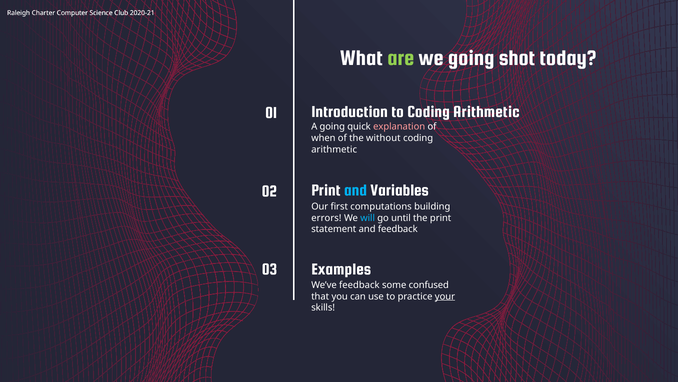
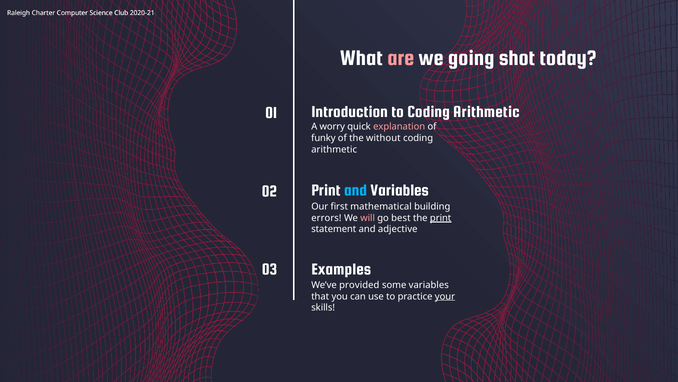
are colour: light green -> pink
A going: going -> worry
when: when -> funky
computations: computations -> mathematical
will colour: light blue -> pink
until: until -> best
print at (441, 218) underline: none -> present
and feedback: feedback -> adjective
We’ve feedback: feedback -> provided
some confused: confused -> variables
